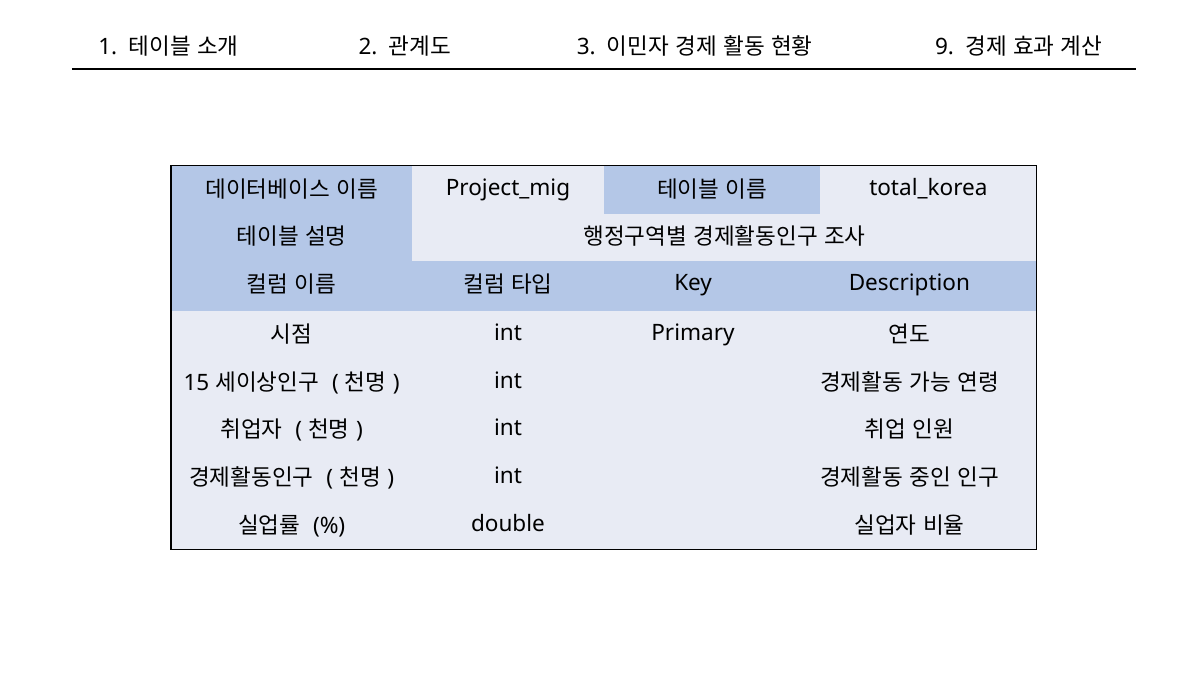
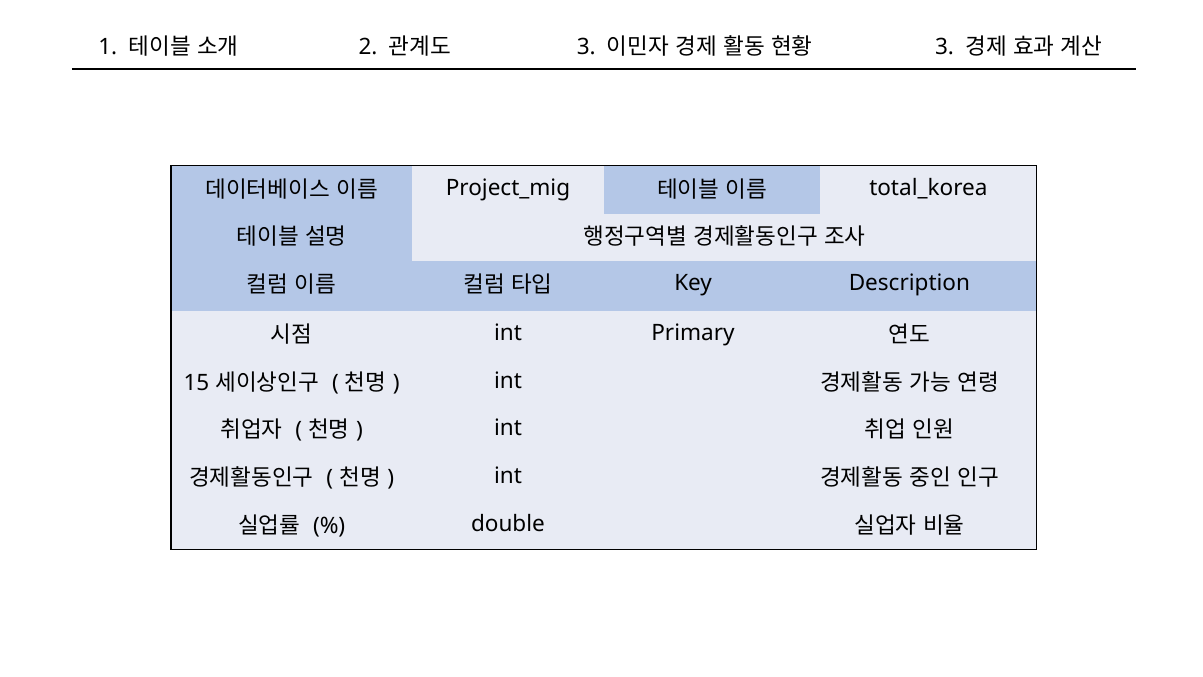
9 at (945, 47): 9 -> 3
